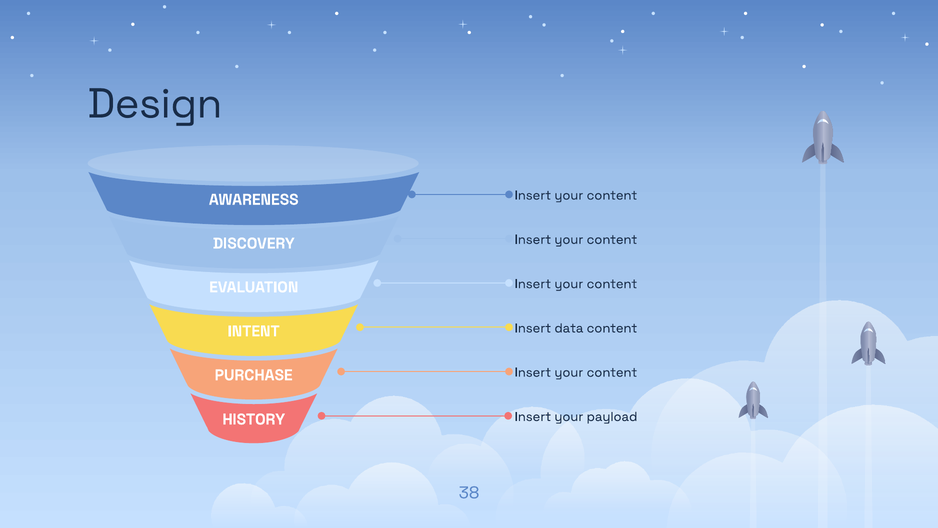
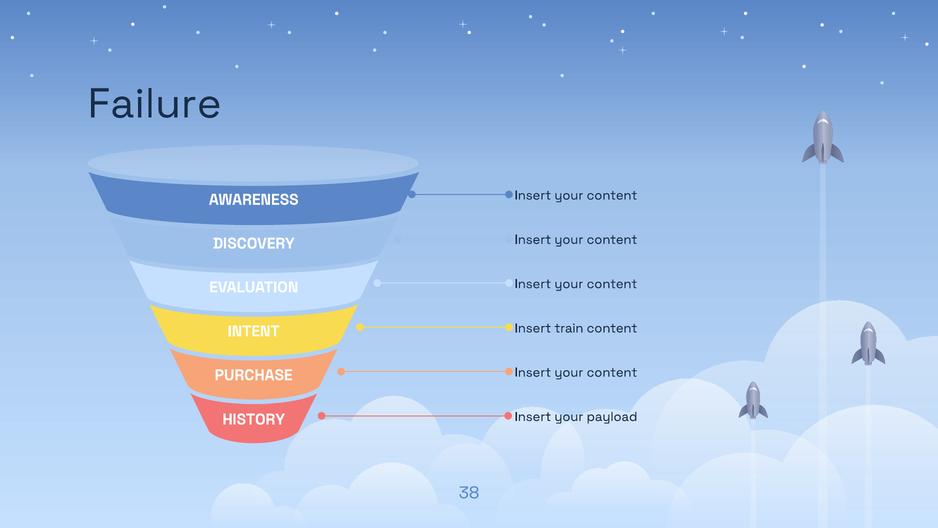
Design: Design -> Failure
data: data -> train
